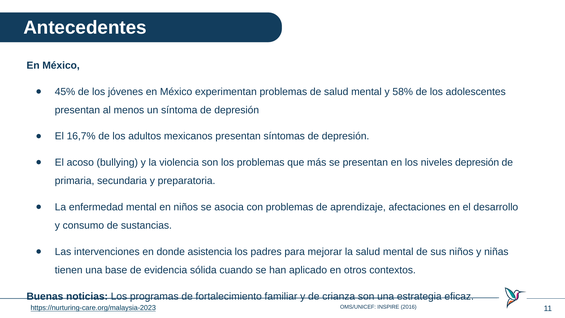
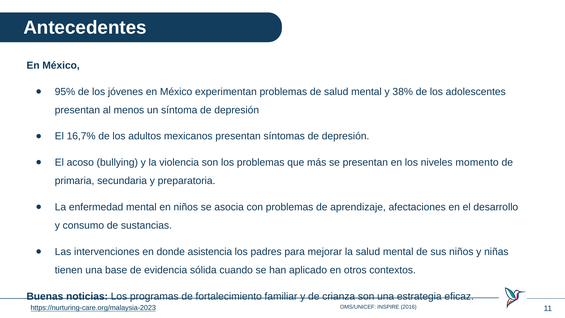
45%: 45% -> 95%
58%: 58% -> 38%
niveles depresión: depresión -> momento
